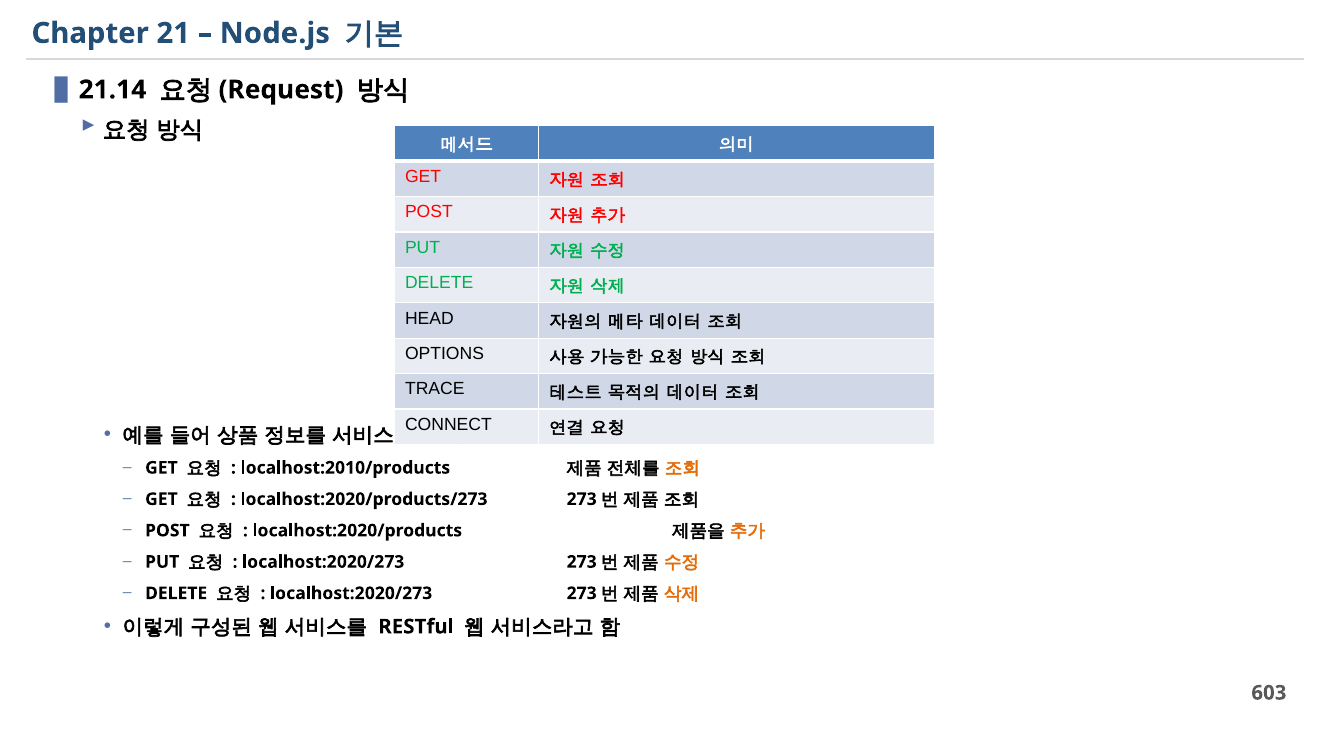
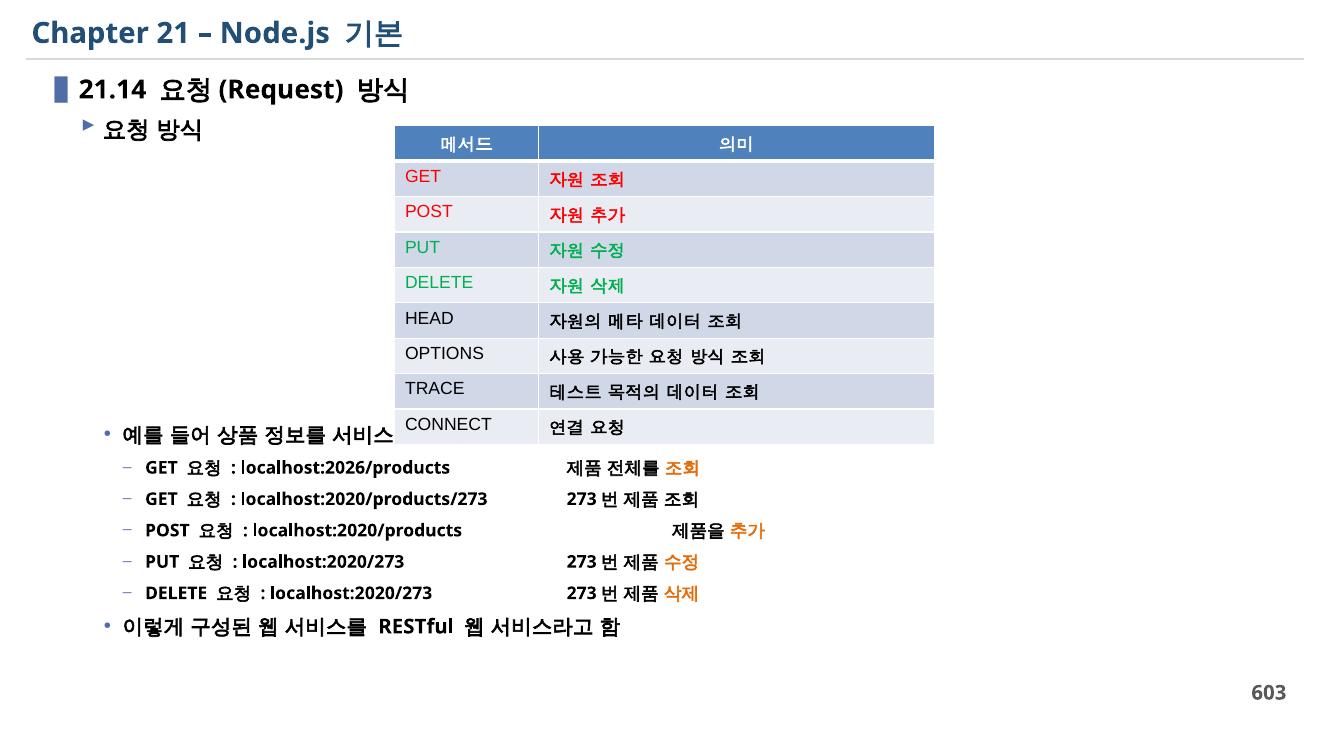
localhost:2010/products: localhost:2010/products -> localhost:2026/products
